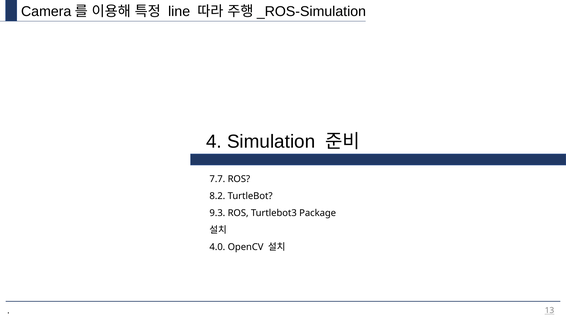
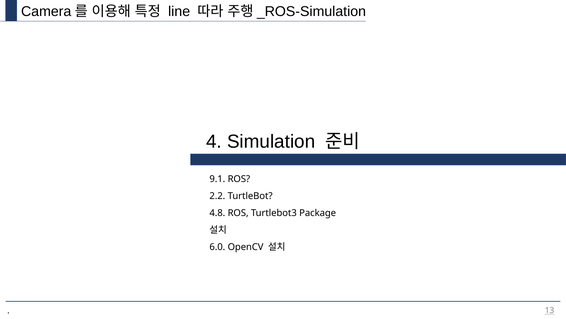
7.7: 7.7 -> 9.1
8.2: 8.2 -> 2.2
9.3: 9.3 -> 4.8
4.0: 4.0 -> 6.0
